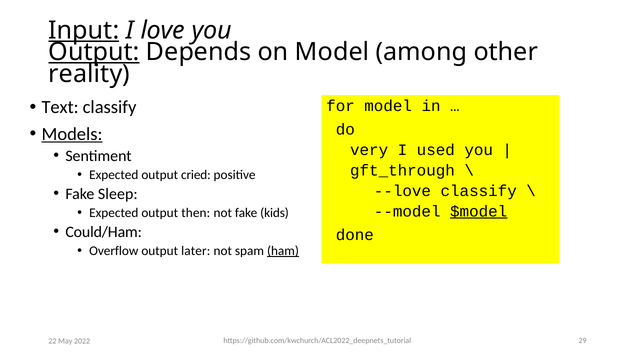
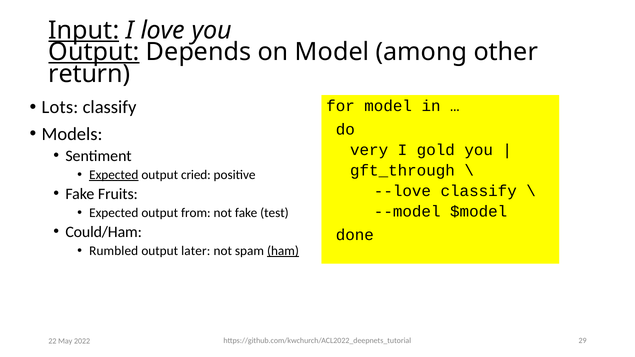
reality: reality -> return
Text: Text -> Lots
Models underline: present -> none
used: used -> gold
Expected at (114, 175) underline: none -> present
Sleep: Sleep -> Fruits
$model underline: present -> none
then: then -> from
kids: kids -> test
Overflow: Overflow -> Rumbled
